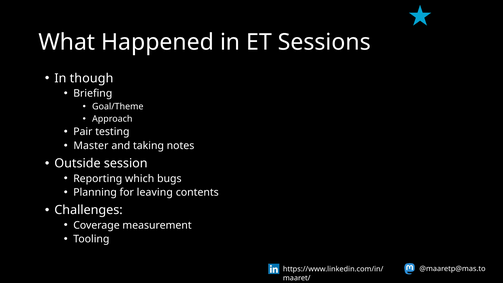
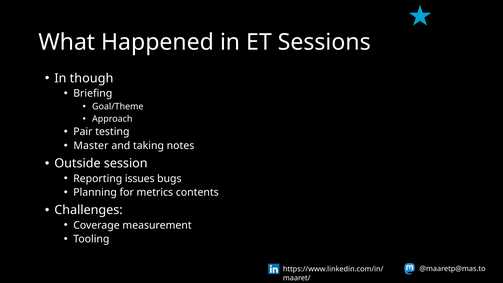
which: which -> issues
leaving: leaving -> metrics
